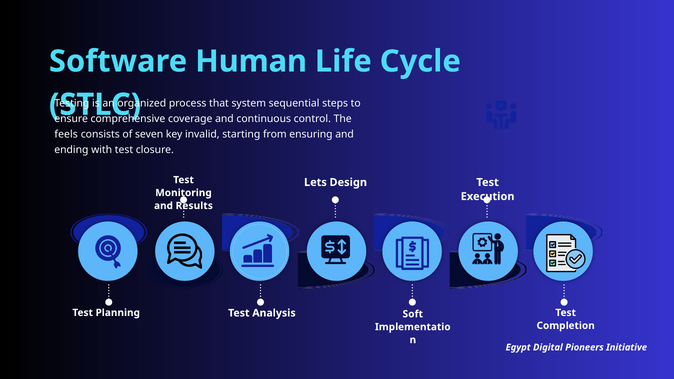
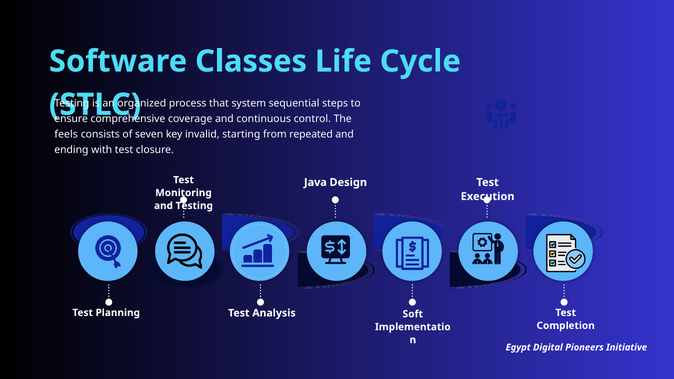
Human: Human -> Classes
ensuring: ensuring -> repeated
Lets: Lets -> Java
and Results: Results -> Testing
